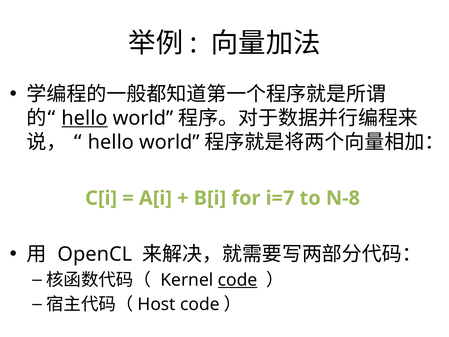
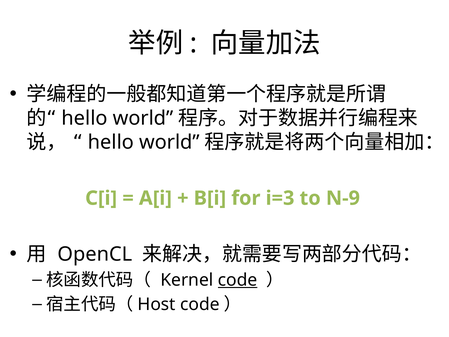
hello at (85, 118) underline: present -> none
i=7: i=7 -> i=3
N-8: N-8 -> N-9
